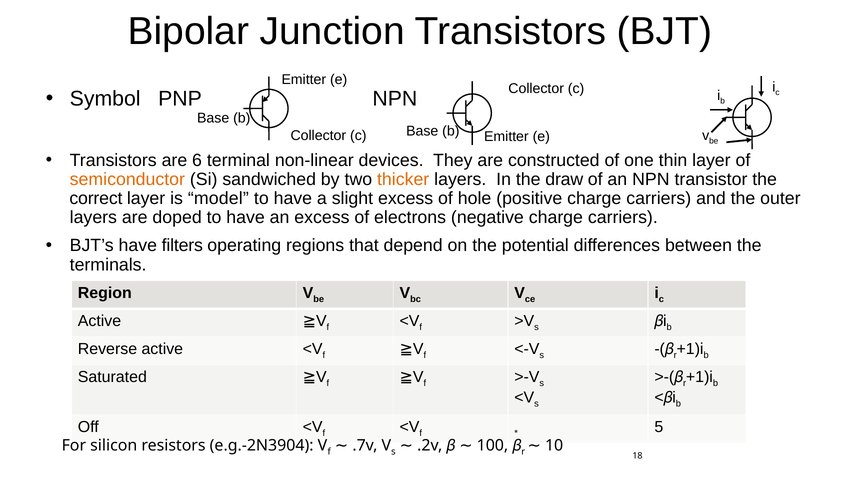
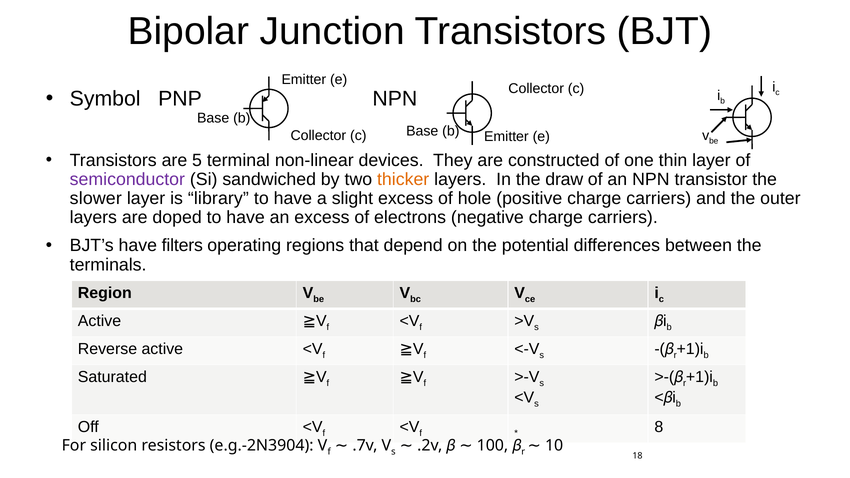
6: 6 -> 5
semiconductor colour: orange -> purple
correct: correct -> slower
model: model -> library
5: 5 -> 8
